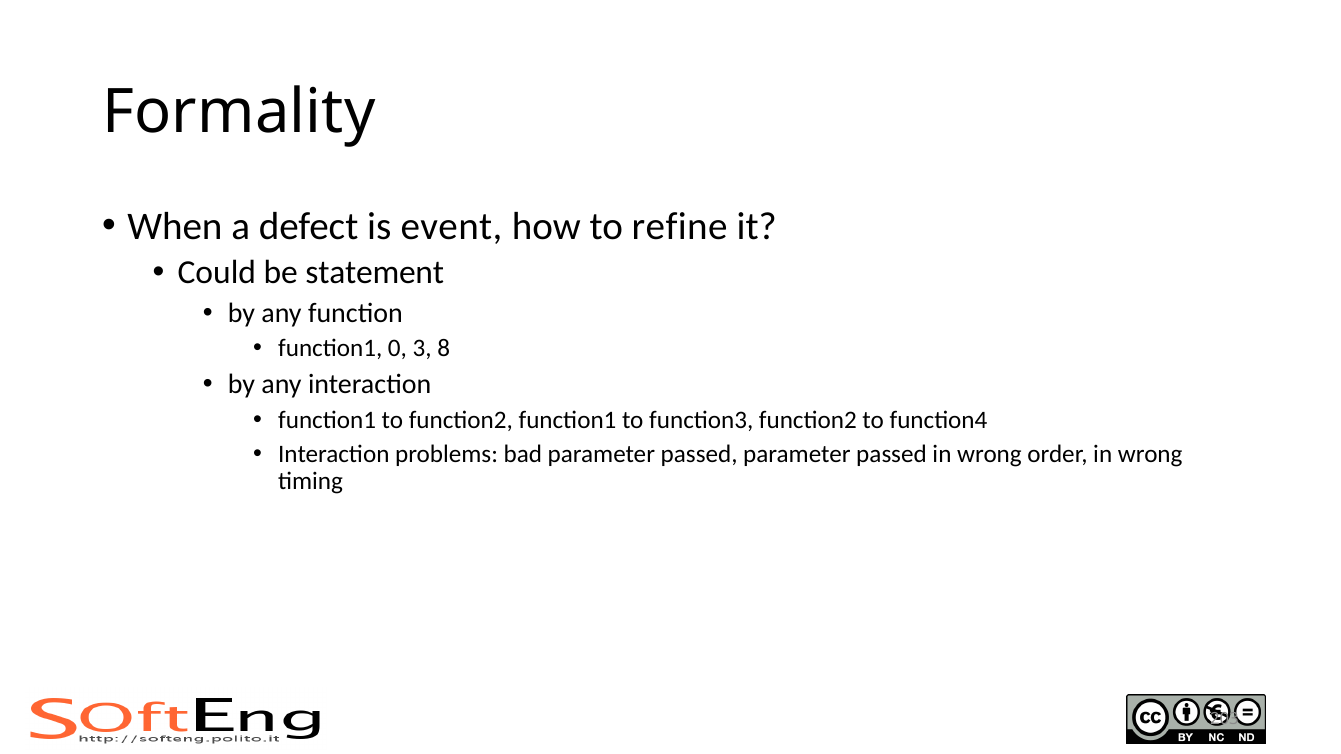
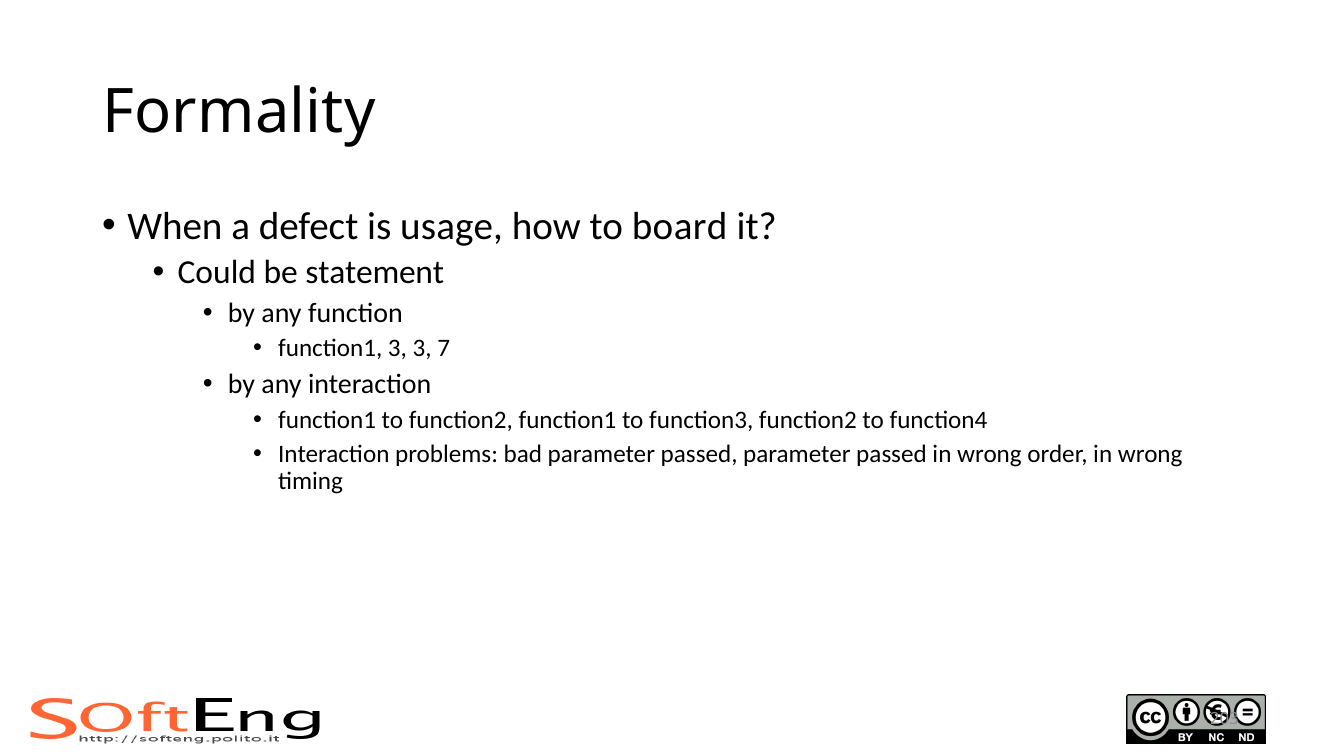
event: event -> usage
refine: refine -> board
function1 0: 0 -> 3
8: 8 -> 7
